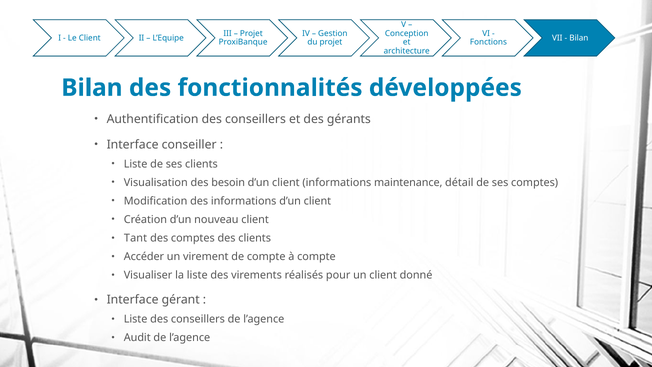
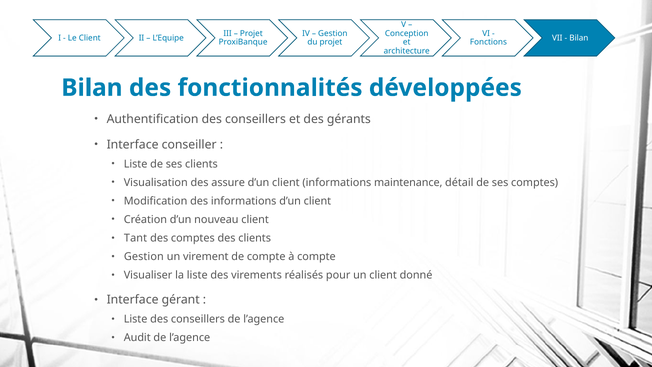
besoin: besoin -> assure
Accéder at (144, 256): Accéder -> Gestion
